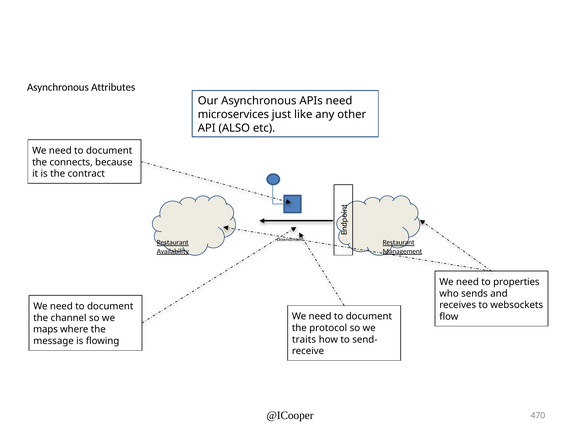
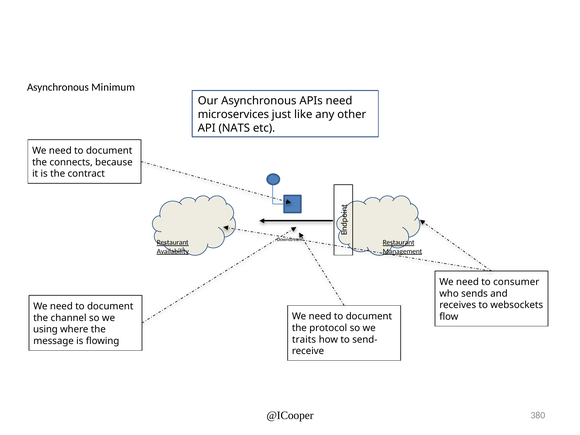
Attributes: Attributes -> Minimum
ALSO: ALSO -> NATS
properties: properties -> consumer
maps: maps -> using
470: 470 -> 380
